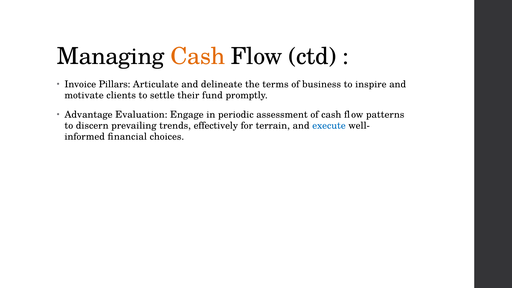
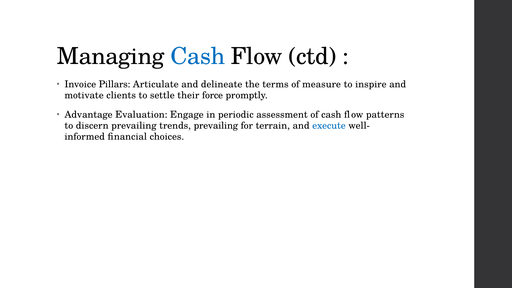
Cash at (198, 56) colour: orange -> blue
business: business -> measure
fund: fund -> force
trends effectively: effectively -> prevailing
